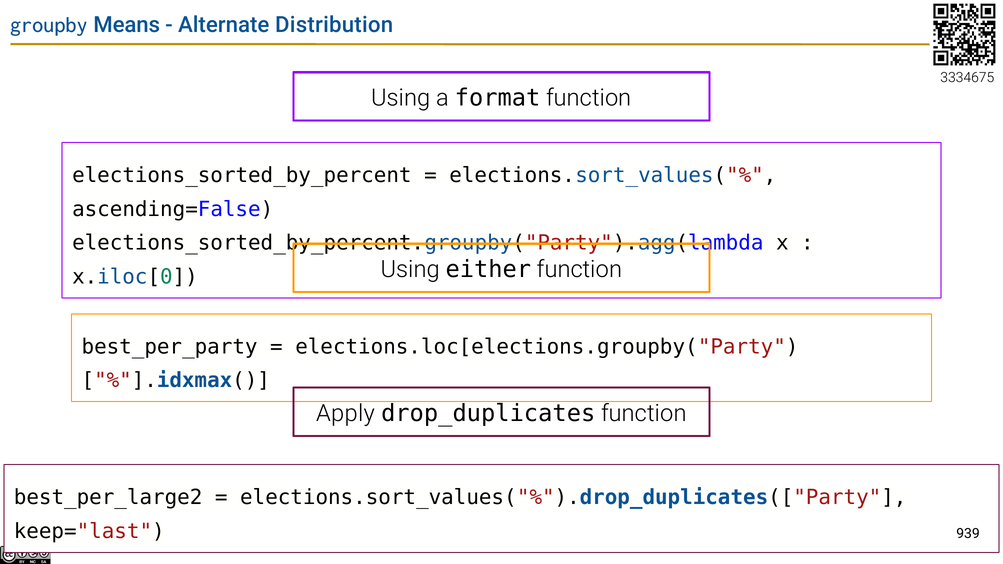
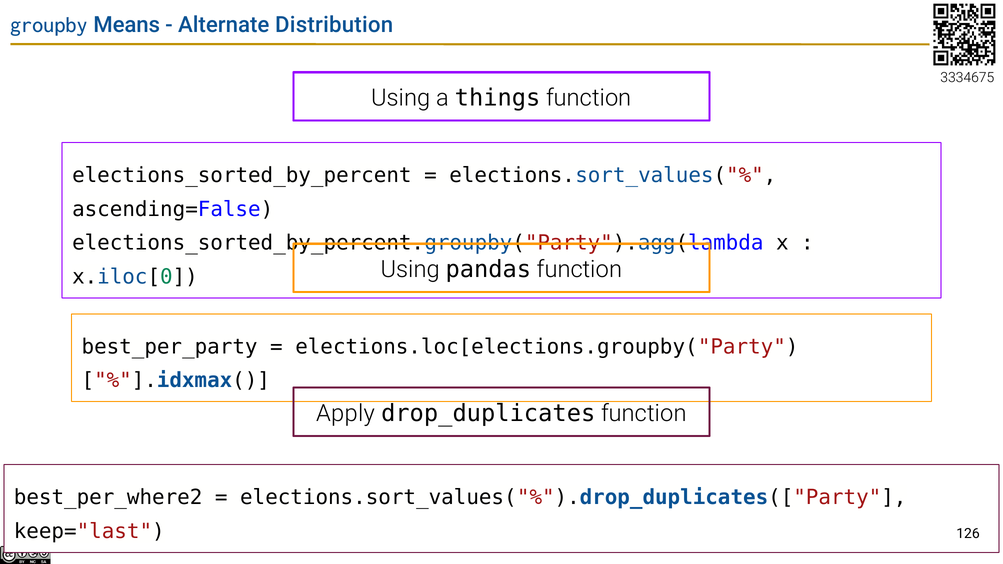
format: format -> things
either: either -> pandas
best_per_large2: best_per_large2 -> best_per_where2
939: 939 -> 126
